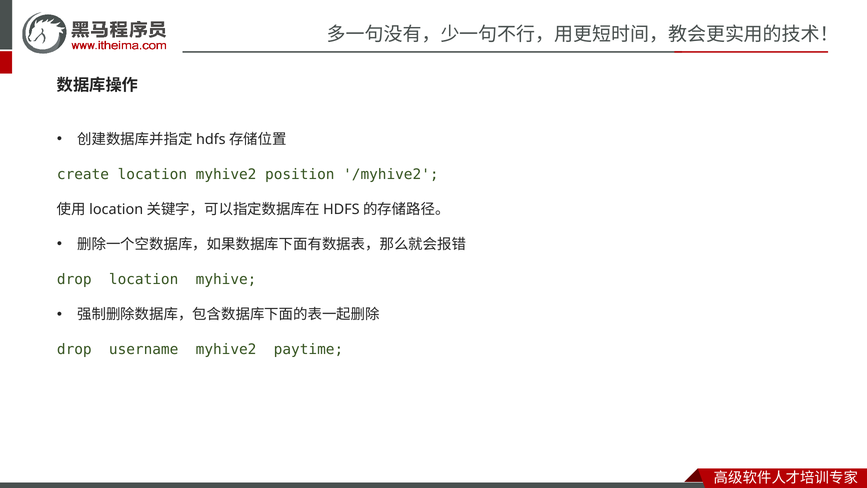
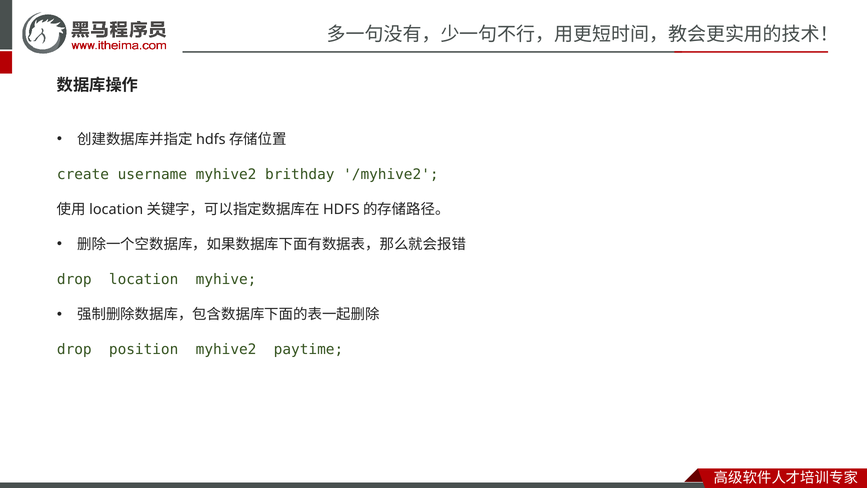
create location: location -> username
position: position -> brithday
username: username -> position
